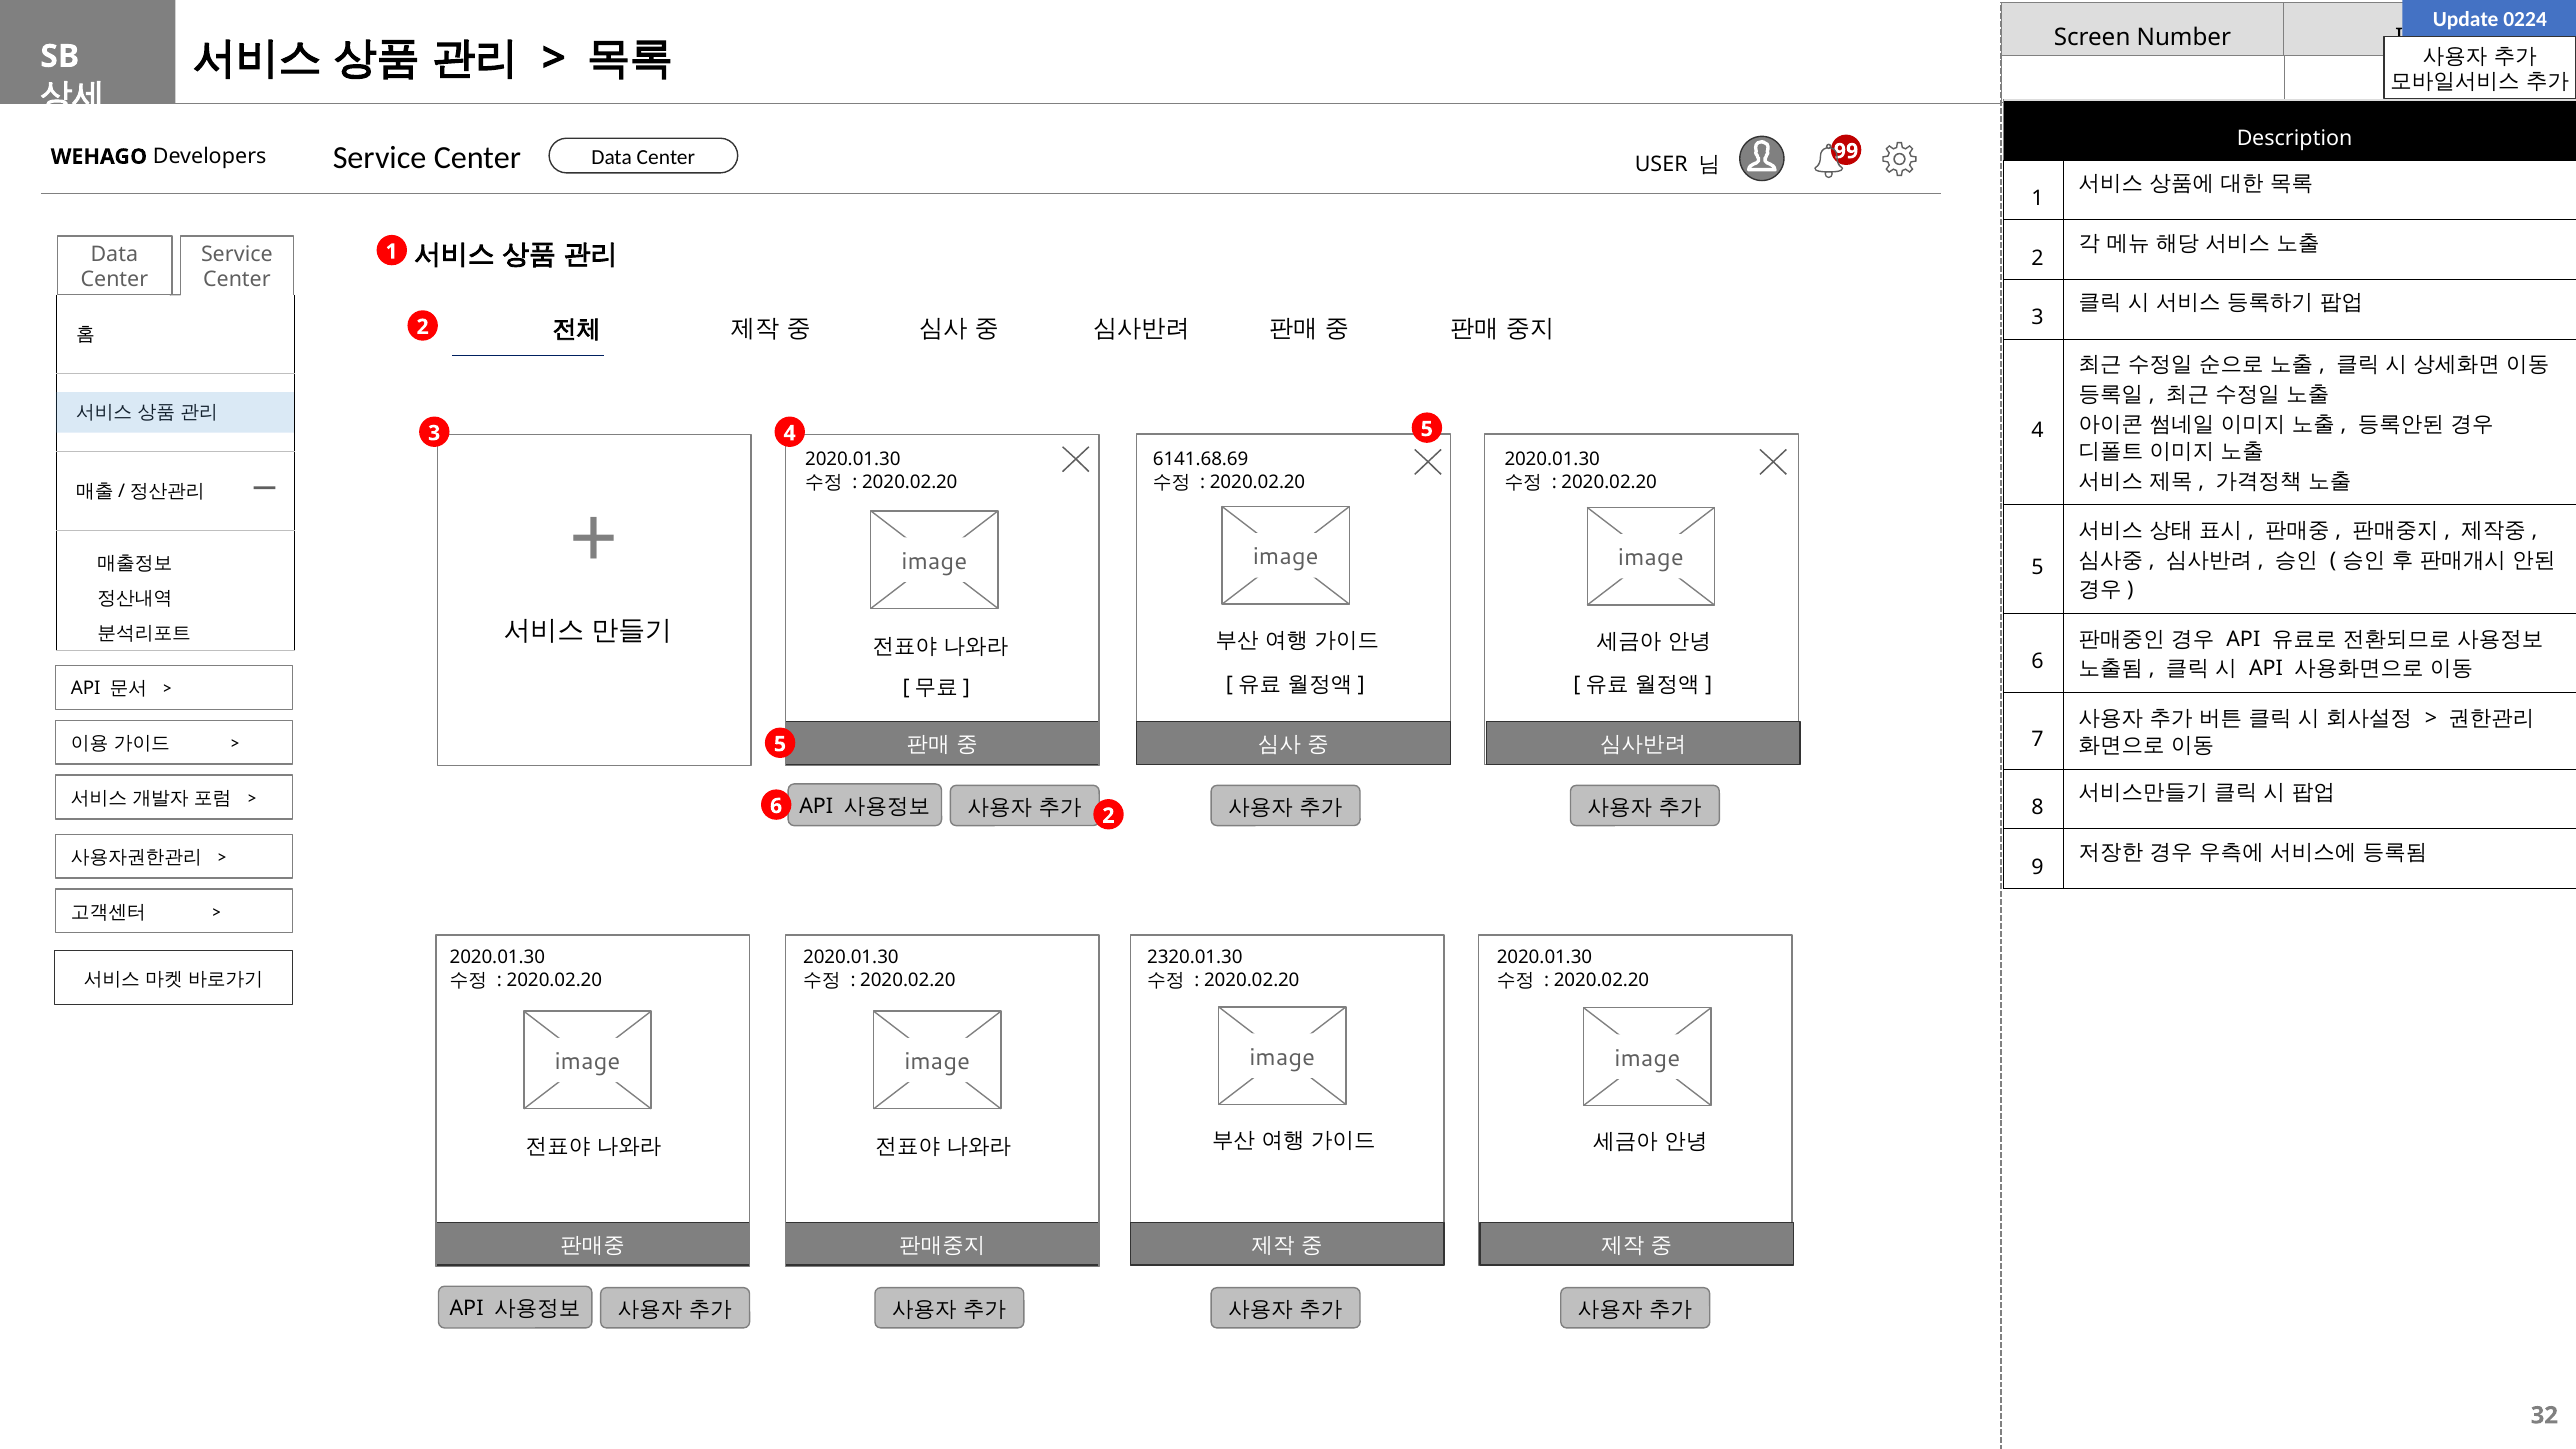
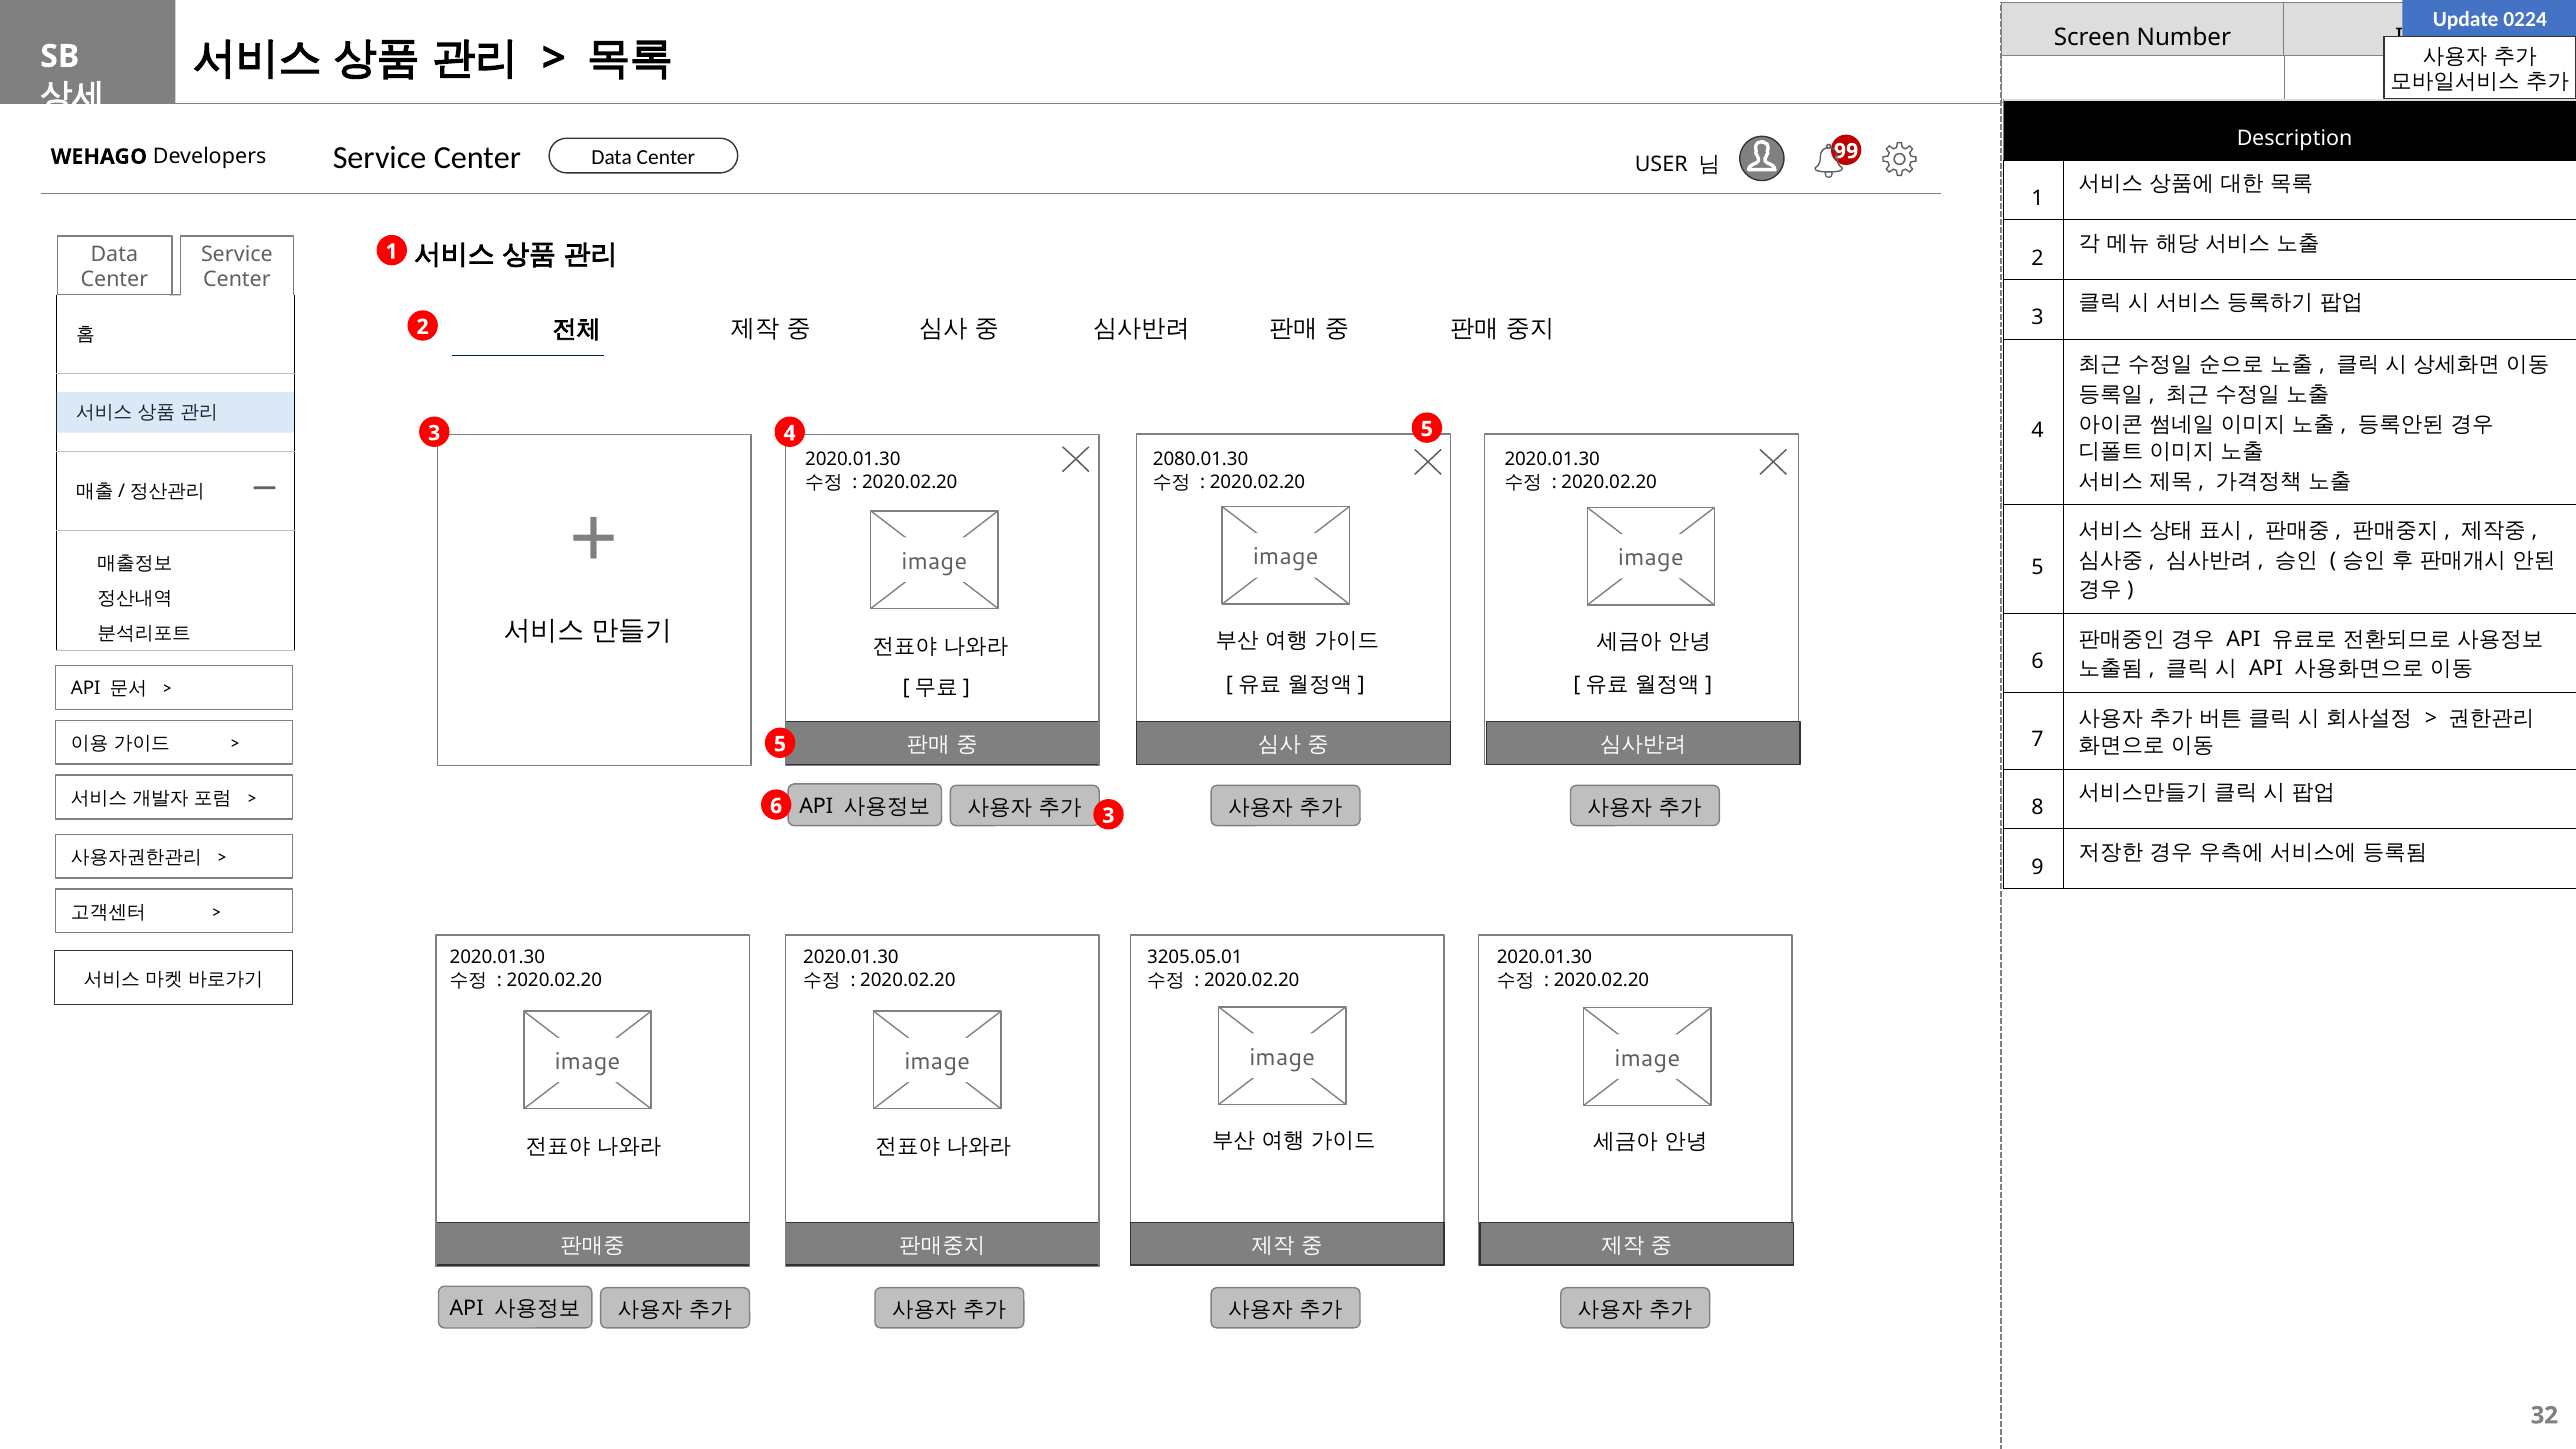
6141.68.69: 6141.68.69 -> 2080.01.30
6 2: 2 -> 3
2320.01.30: 2320.01.30 -> 3205.05.01
